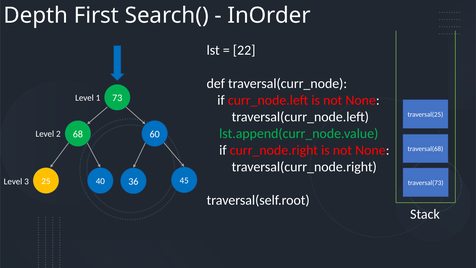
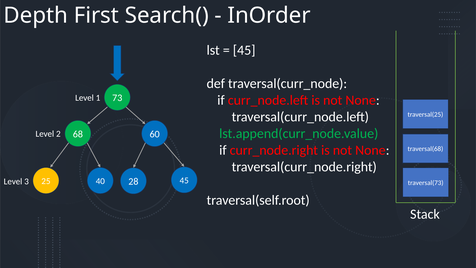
22 at (244, 50): 22 -> 45
36: 36 -> 28
